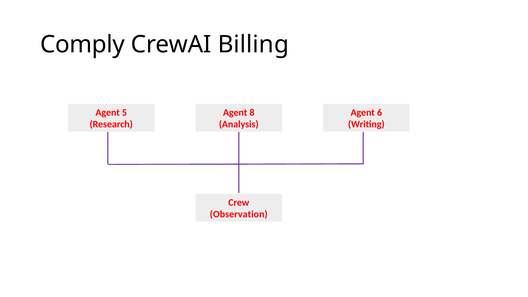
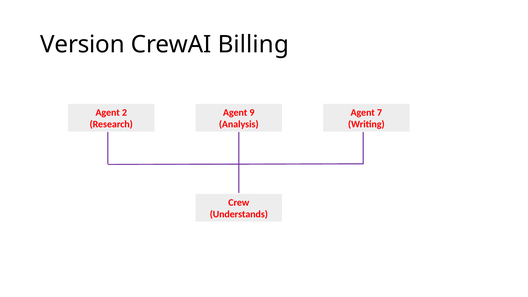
Comply: Comply -> Version
5: 5 -> 2
8: 8 -> 9
6: 6 -> 7
Observation: Observation -> Understands
